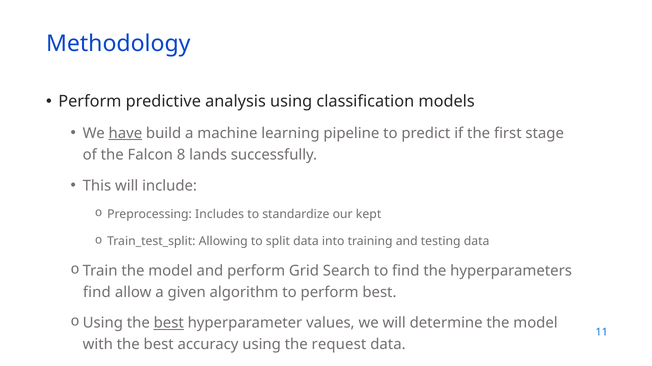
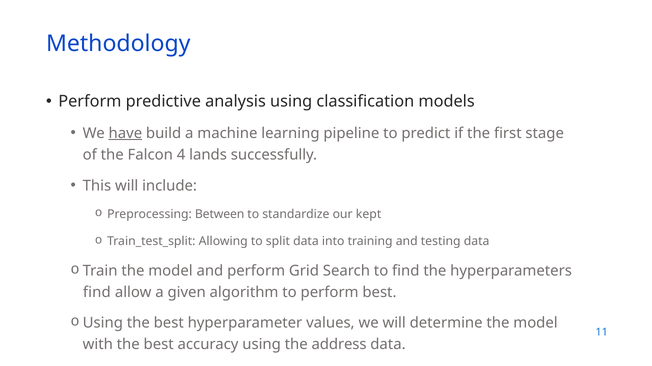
8: 8 -> 4
Includes: Includes -> Between
best at (169, 324) underline: present -> none
request: request -> address
